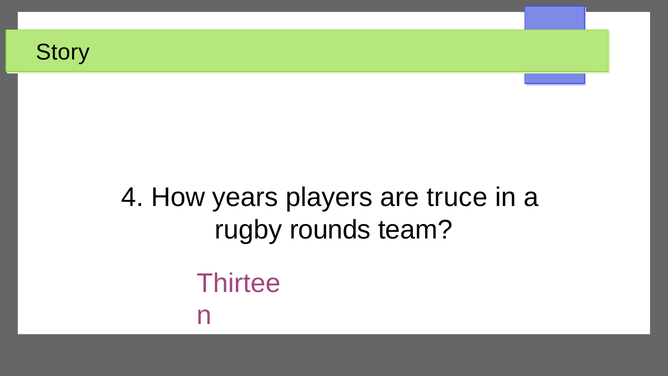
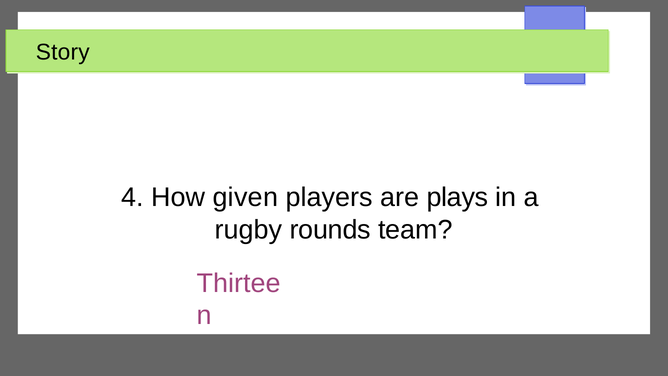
years: years -> given
truce: truce -> plays
